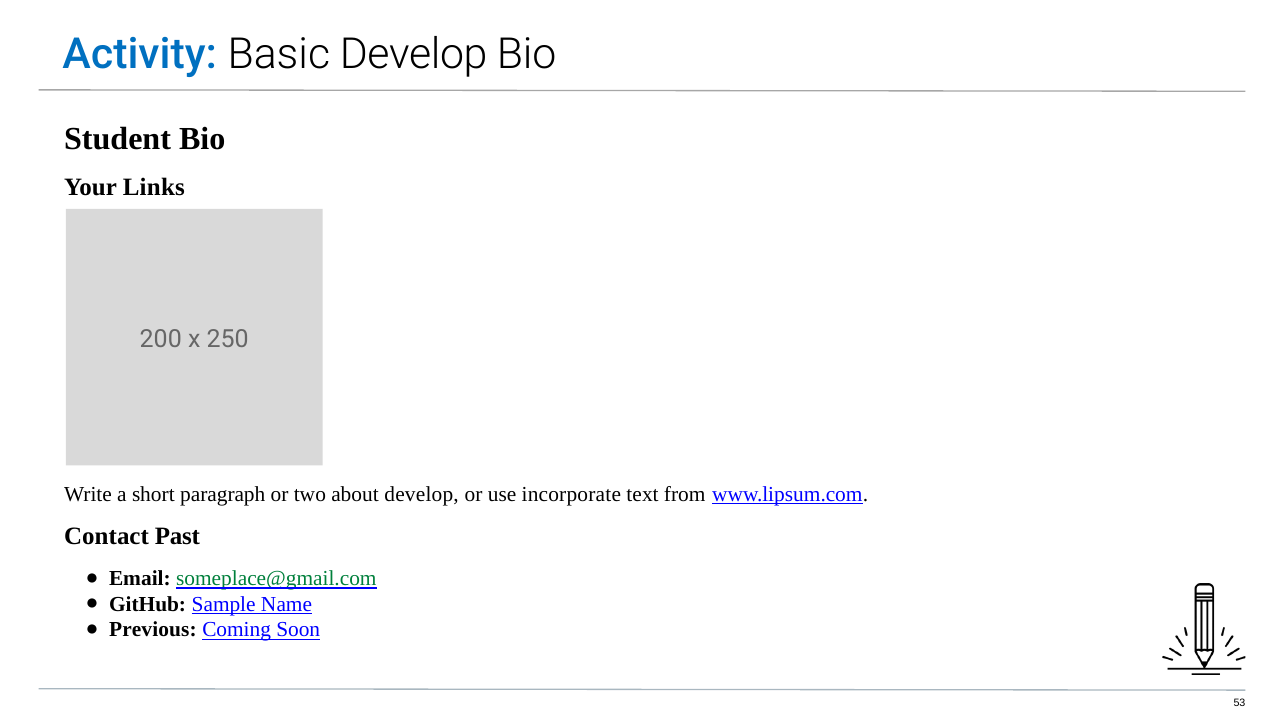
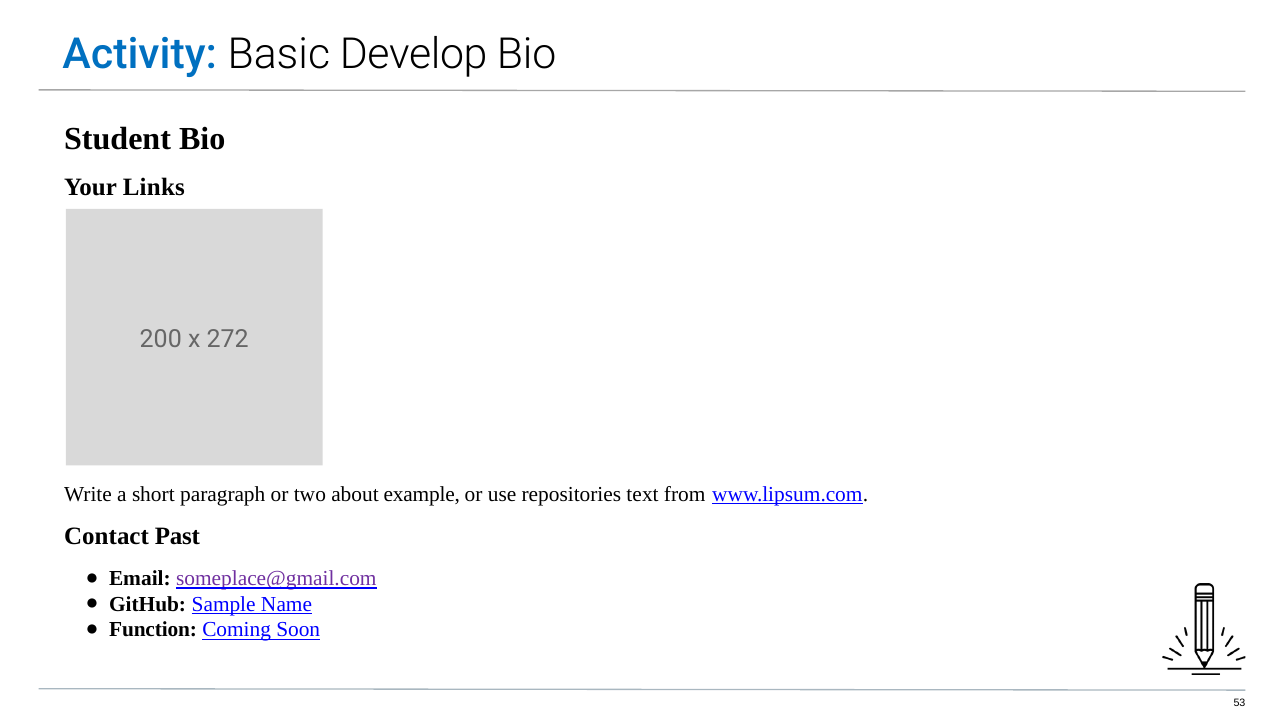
250: 250 -> 272
about develop: develop -> example
incorporate: incorporate -> repositories
someplace@gmail.com colour: green -> purple
Previous: Previous -> Function
